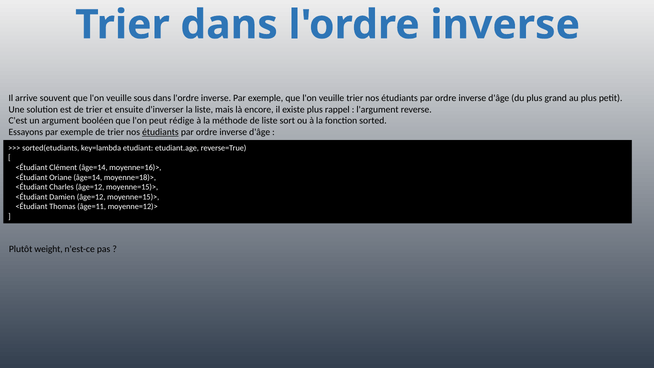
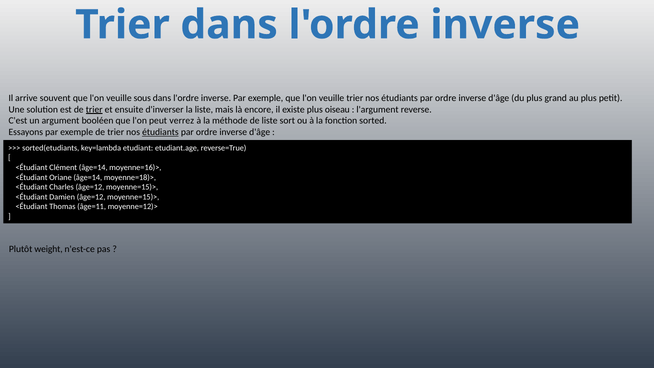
trier at (94, 109) underline: none -> present
rappel: rappel -> oiseau
rédige: rédige -> verrez
